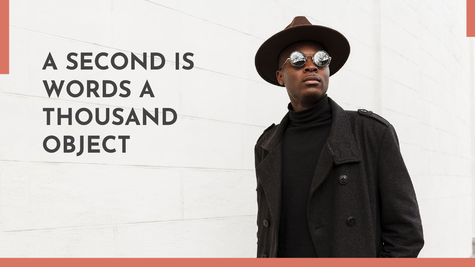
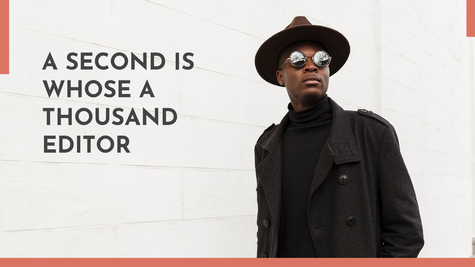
WORDS: WORDS -> WHOSE
OBJECT: OBJECT -> EDITOR
